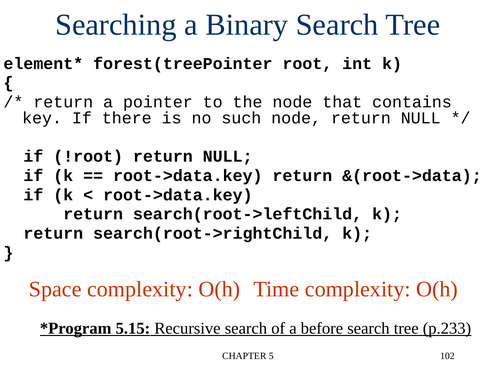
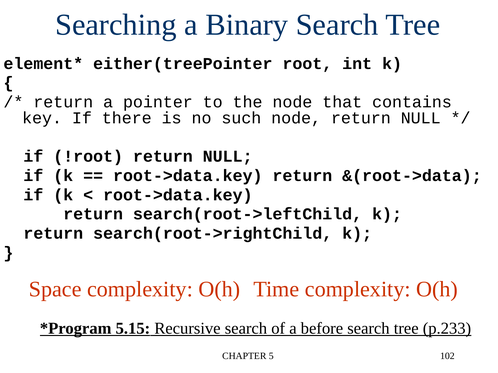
forest(treePointer: forest(treePointer -> either(treePointer
